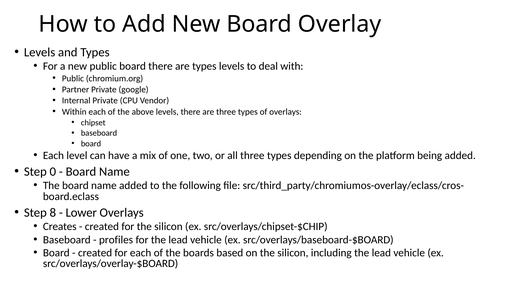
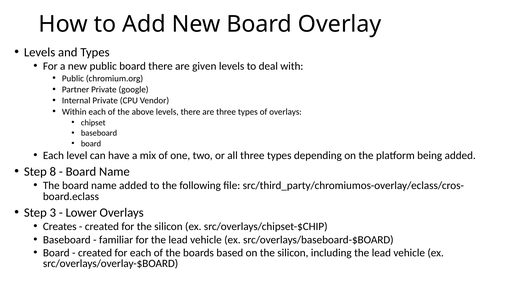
are types: types -> given
0: 0 -> 8
8: 8 -> 3
profiles: profiles -> familiar
